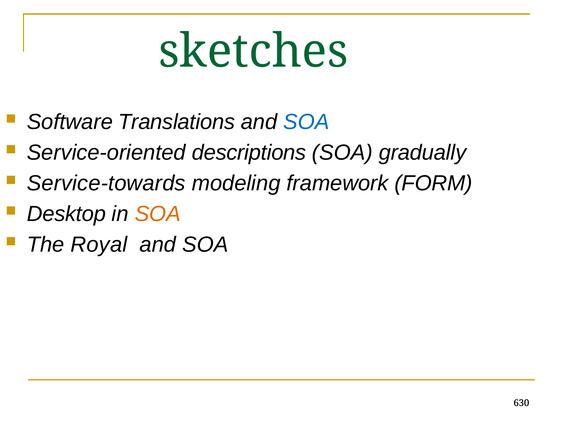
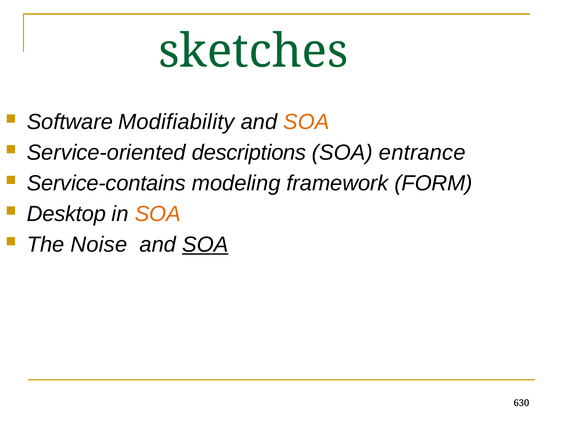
Translations: Translations -> Modifiability
SOA at (306, 122) colour: blue -> orange
gradually: gradually -> entrance
Service-towards: Service-towards -> Service-contains
Royal: Royal -> Noise
SOA at (205, 245) underline: none -> present
